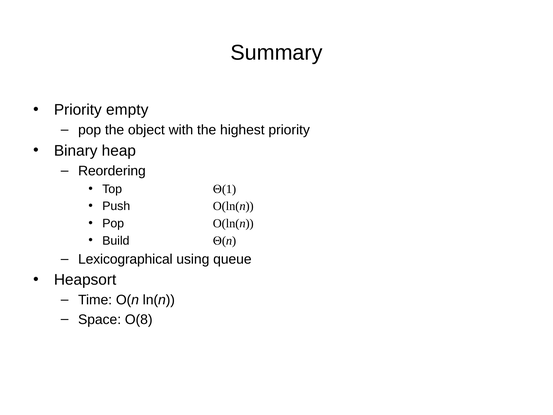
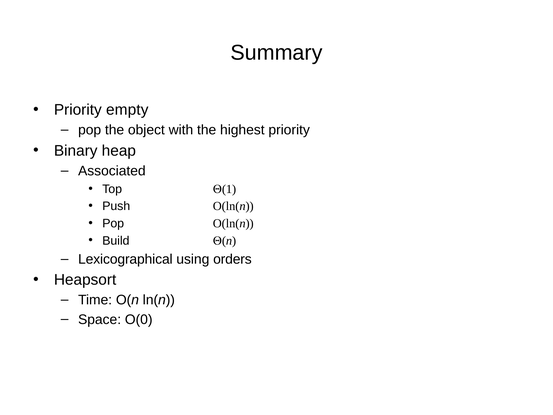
Reordering: Reordering -> Associated
queue: queue -> orders
O(8: O(8 -> O(0
